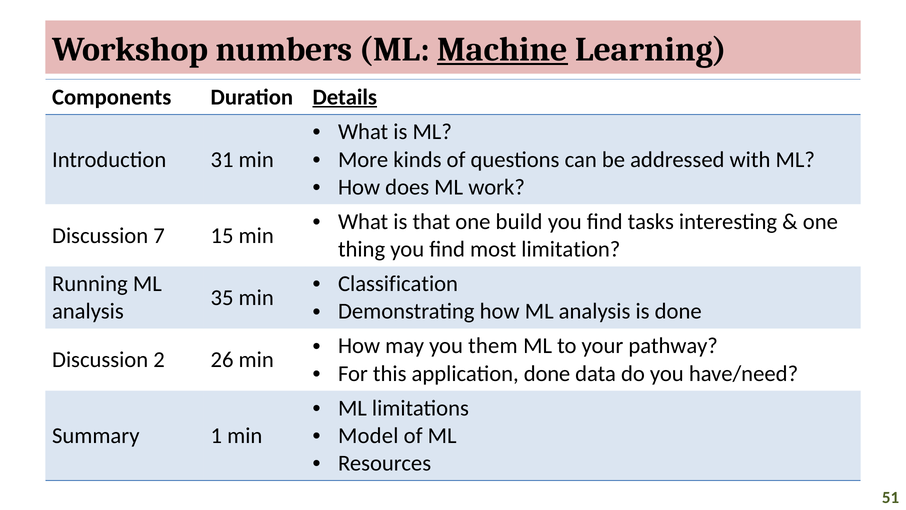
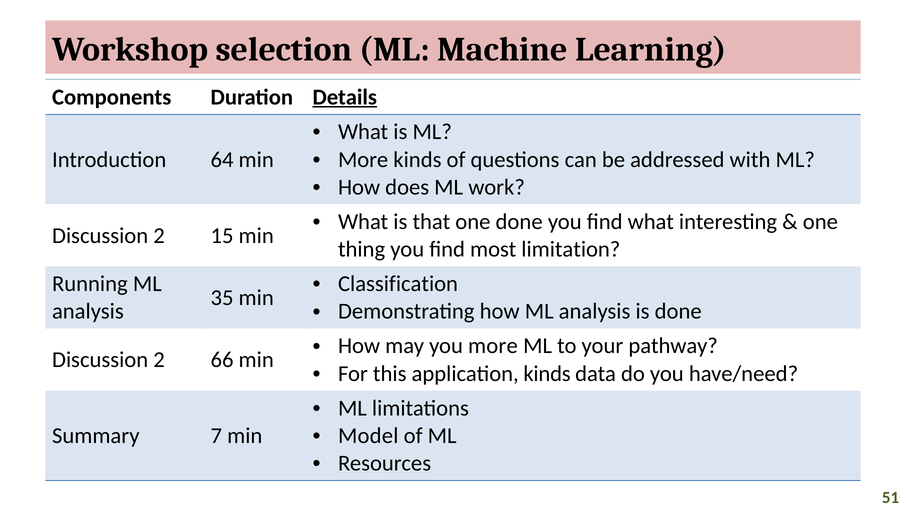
numbers: numbers -> selection
Machine underline: present -> none
31: 31 -> 64
one build: build -> done
find tasks: tasks -> what
7 at (159, 235): 7 -> 2
you them: them -> more
26: 26 -> 66
application done: done -> kinds
1: 1 -> 7
